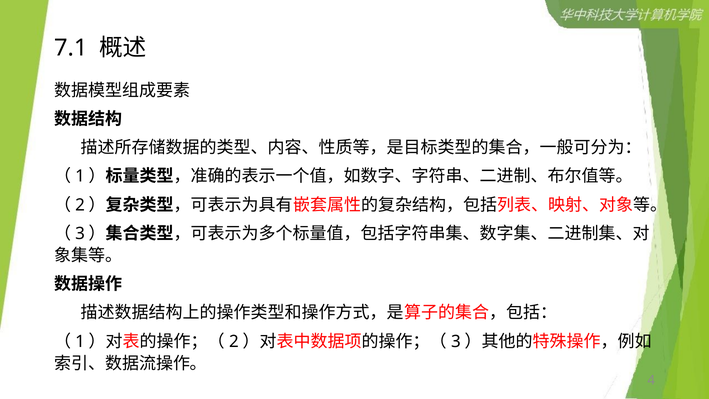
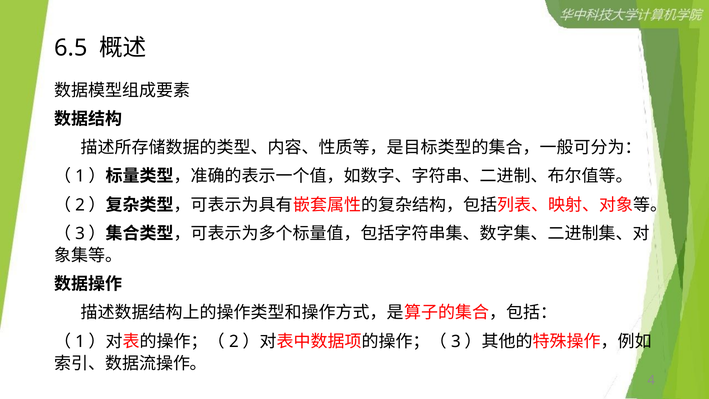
7.1: 7.1 -> 6.5
